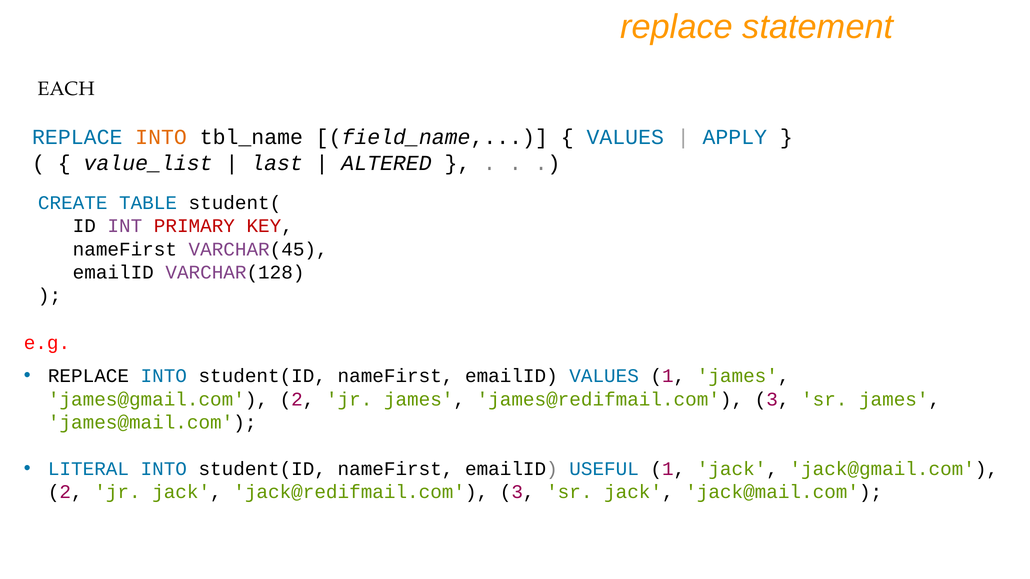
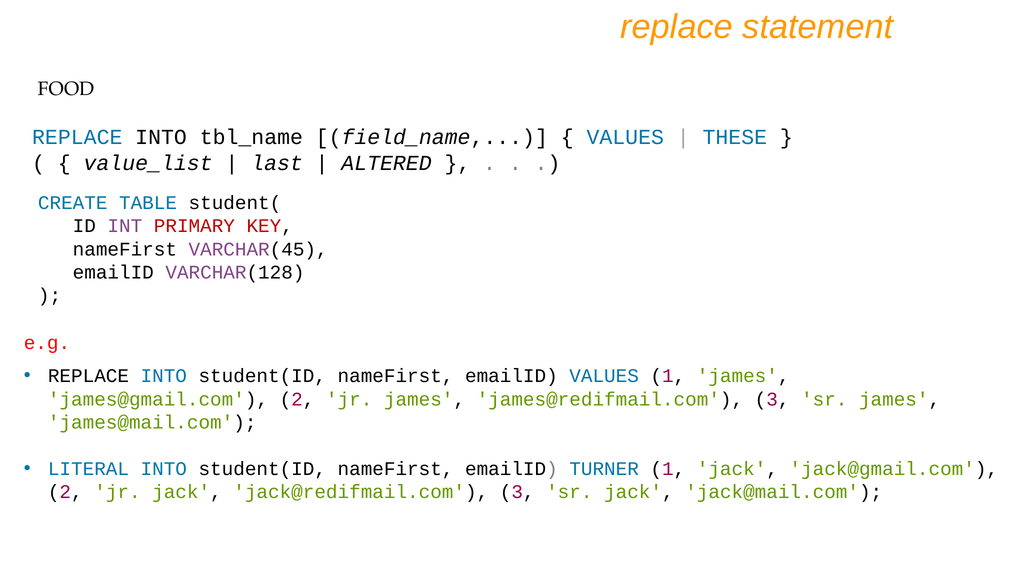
EACH: EACH -> FOOD
INTO at (161, 137) colour: orange -> black
APPLY: APPLY -> THESE
USEFUL: USEFUL -> TURNER
